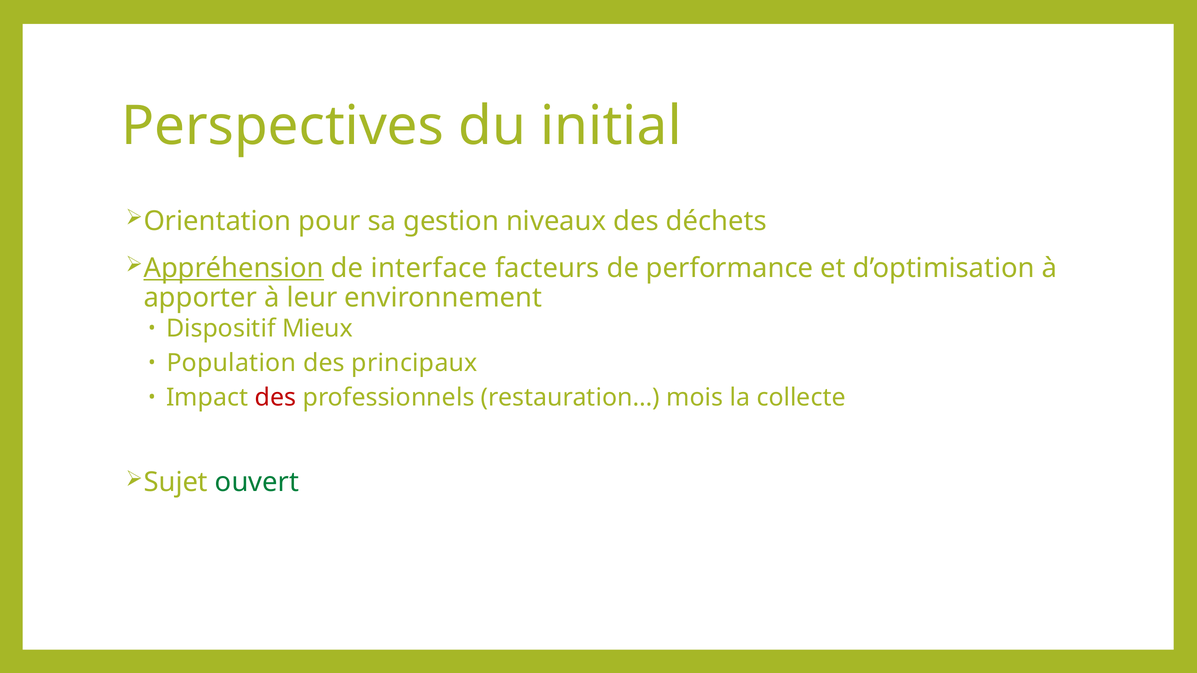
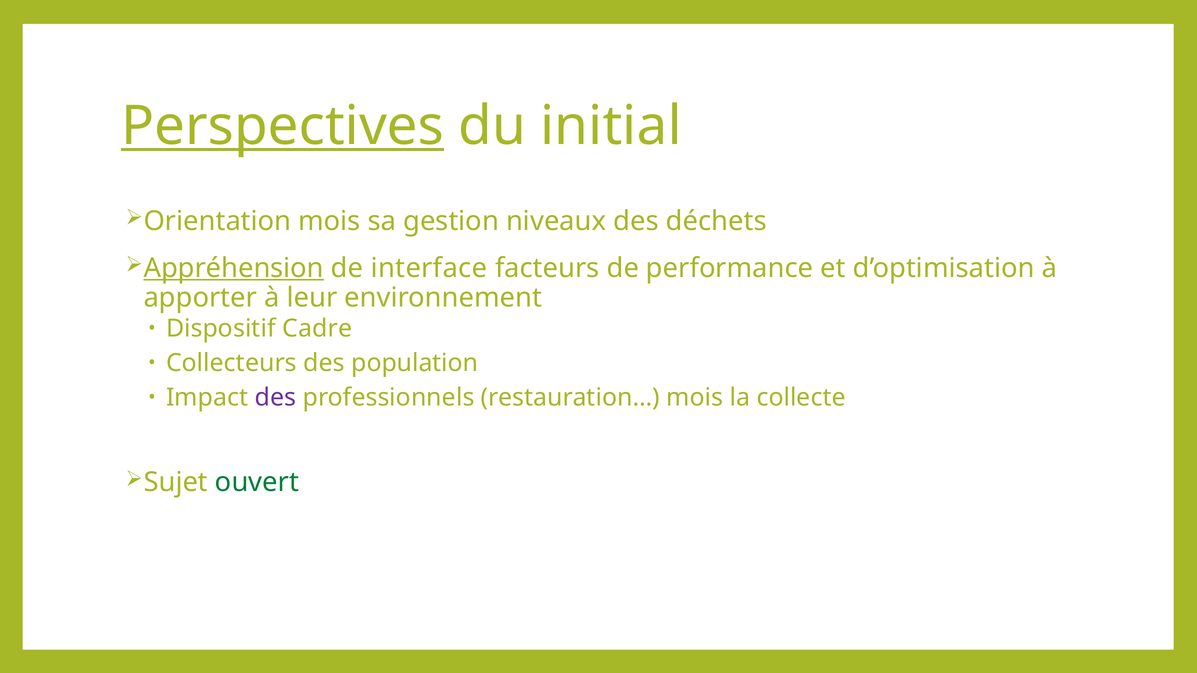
Perspectives underline: none -> present
Orientation pour: pour -> mois
Mieux: Mieux -> Cadre
Population: Population -> Collecteurs
principaux: principaux -> population
des at (275, 397) colour: red -> purple
